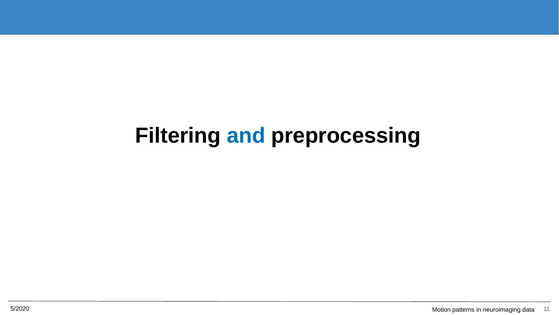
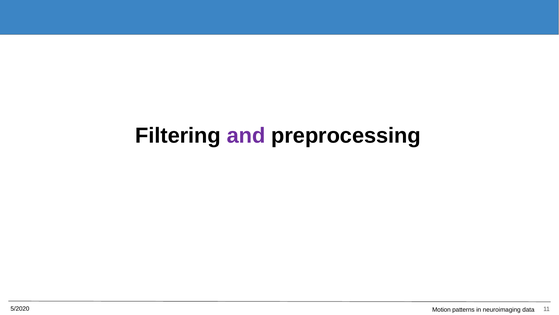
and colour: blue -> purple
